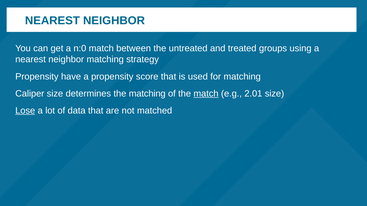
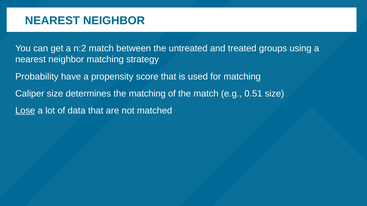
n:0: n:0 -> n:2
Propensity at (37, 77): Propensity -> Probability
match at (206, 94) underline: present -> none
2.01: 2.01 -> 0.51
